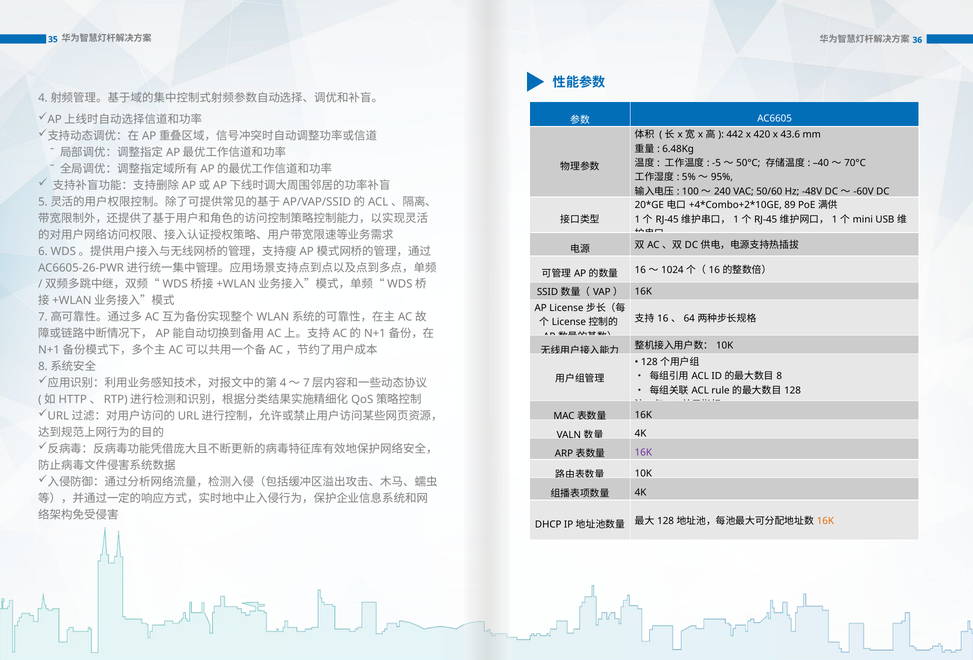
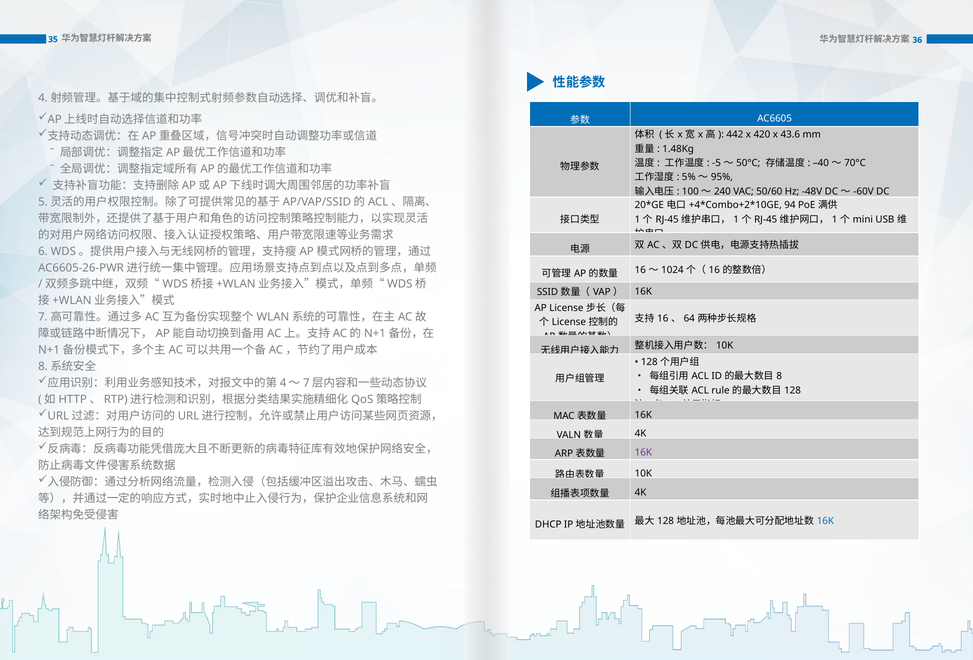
6.48Kg: 6.48Kg -> 1.48Kg
89: 89 -> 94
16K at (825, 521) colour: orange -> blue
